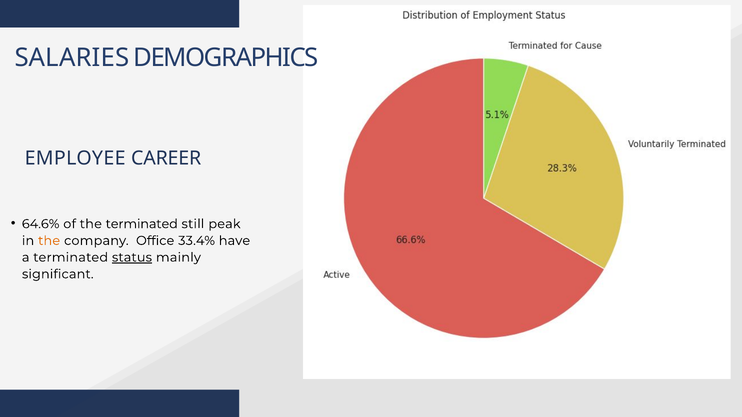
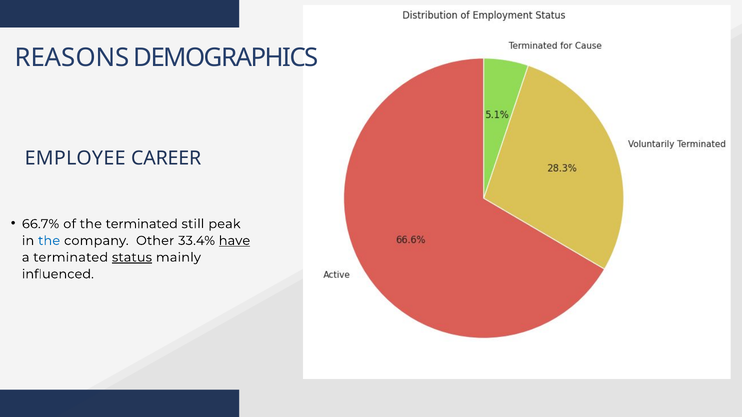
SALARIES: SALARIES -> REASONS
64.6%: 64.6% -> 66.7%
the at (49, 241) colour: orange -> blue
Office: Office -> Other
have underline: none -> present
significant: significant -> influenced
